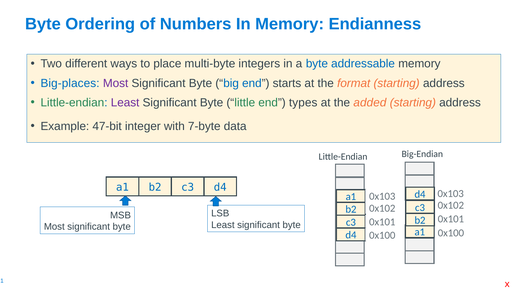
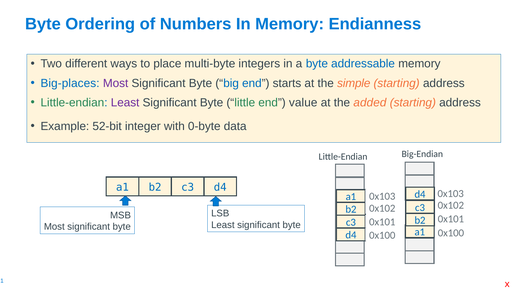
format: format -> simple
types: types -> value
47-bit: 47-bit -> 52-bit
7-byte: 7-byte -> 0-byte
